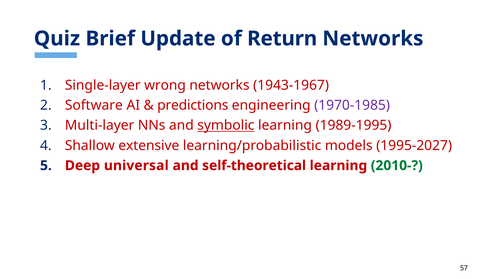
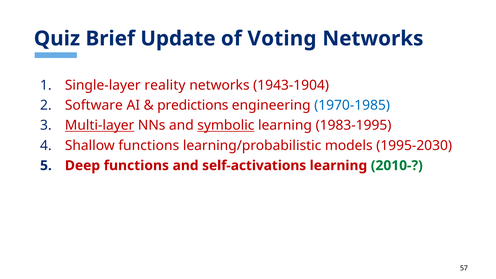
Return: Return -> Voting
wrong: wrong -> reality
1943-1967: 1943-1967 -> 1943-1904
1970-1985 colour: purple -> blue
Multi-layer underline: none -> present
1989-1995: 1989-1995 -> 1983-1995
Shallow extensive: extensive -> functions
1995-2027: 1995-2027 -> 1995-2030
Deep universal: universal -> functions
self-theoretical: self-theoretical -> self-activations
